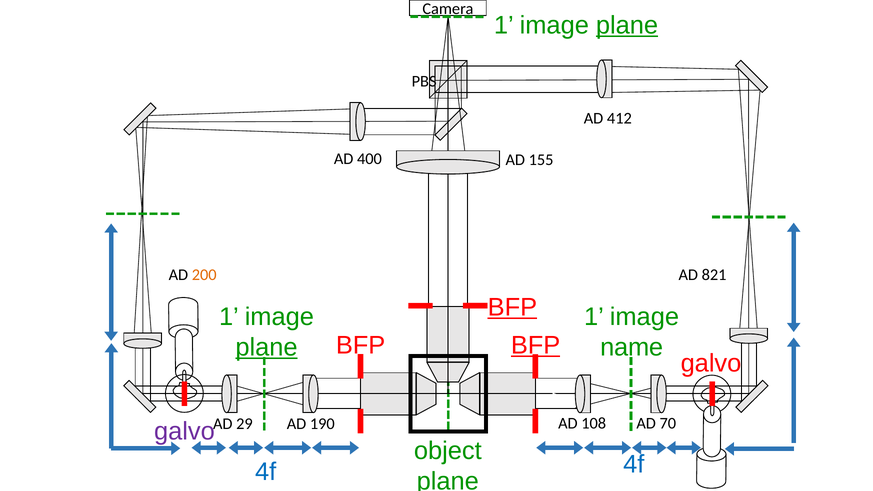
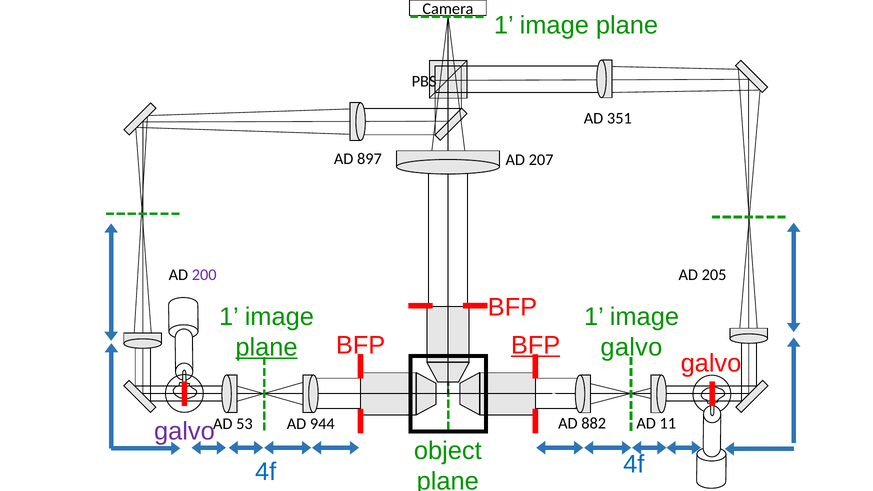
plane at (627, 25) underline: present -> none
412: 412 -> 351
400: 400 -> 897
155: 155 -> 207
821: 821 -> 205
200 colour: orange -> purple
BFP at (512, 307) underline: present -> none
name at (632, 348): name -> galvo
108: 108 -> 882
70: 70 -> 11
29: 29 -> 53
190: 190 -> 944
